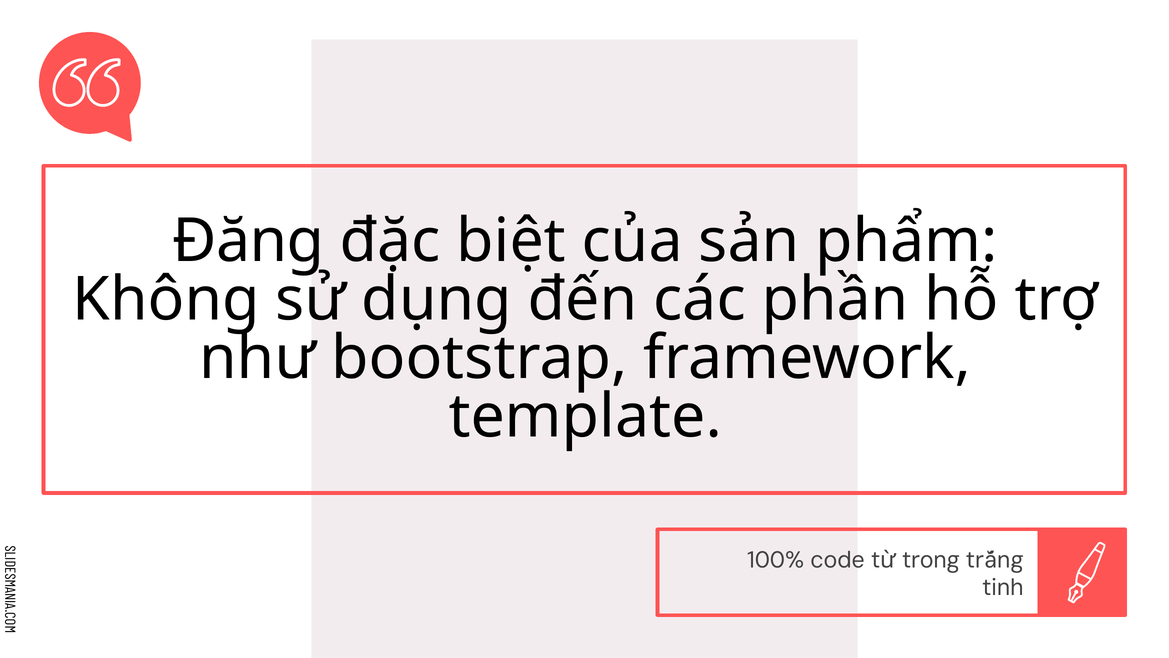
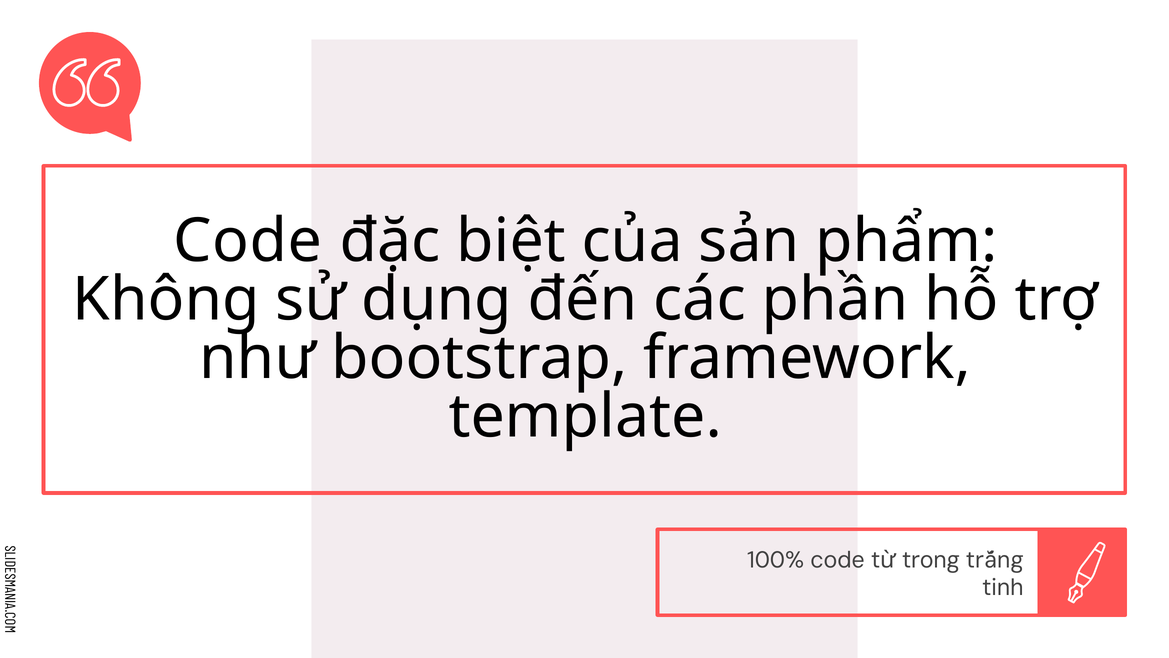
Đăng at (248, 241): Đăng -> Code
